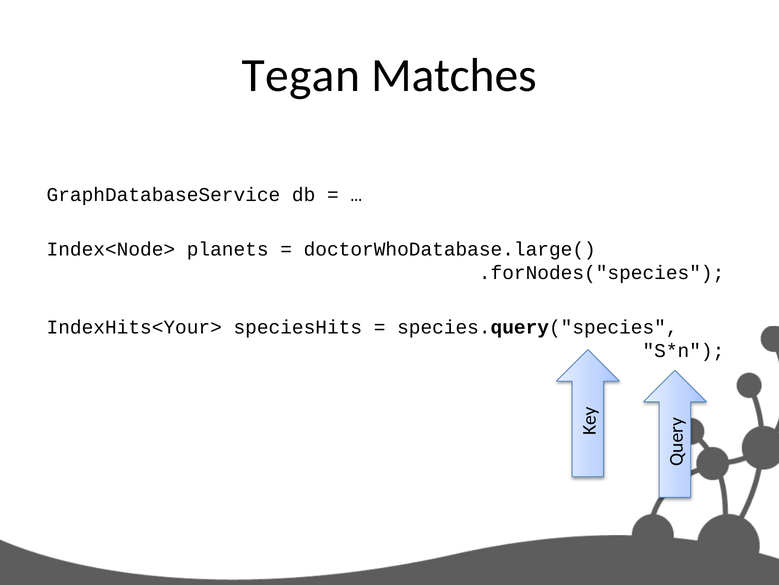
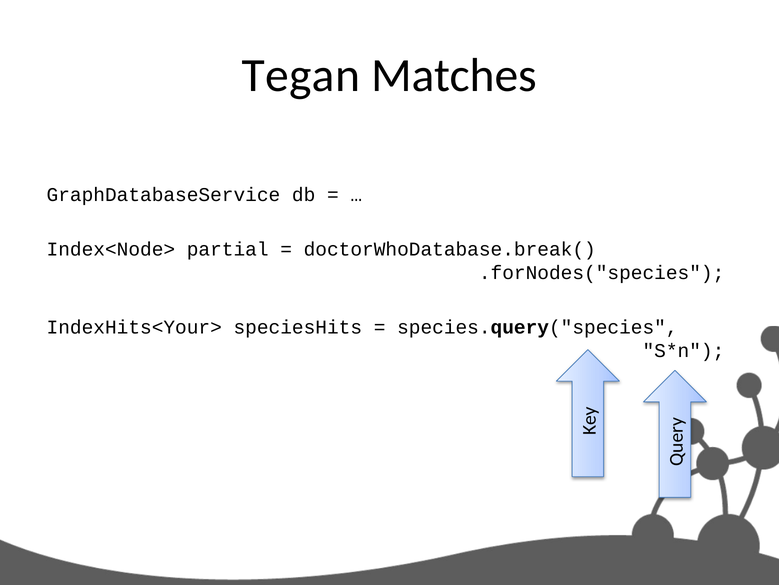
planets: planets -> partial
doctorWhoDatabase.large(: doctorWhoDatabase.large( -> doctorWhoDatabase.break(
